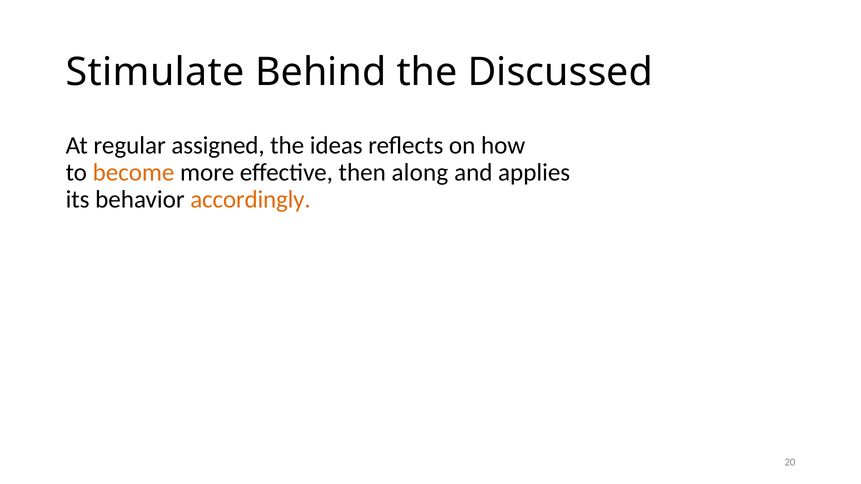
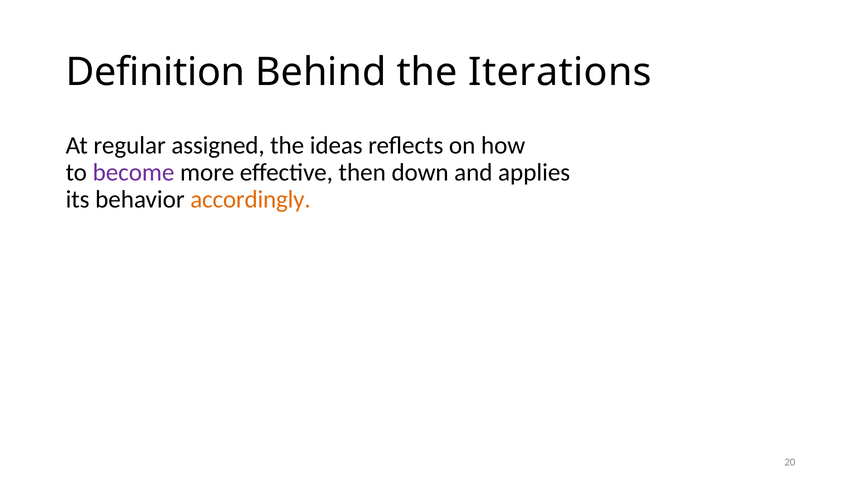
Stimulate: Stimulate -> Definition
Discussed: Discussed -> Iterations
become colour: orange -> purple
along: along -> down
